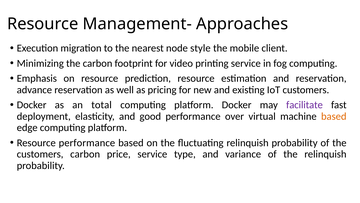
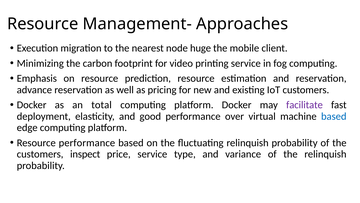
style: style -> huge
based at (334, 116) colour: orange -> blue
customers carbon: carbon -> inspect
